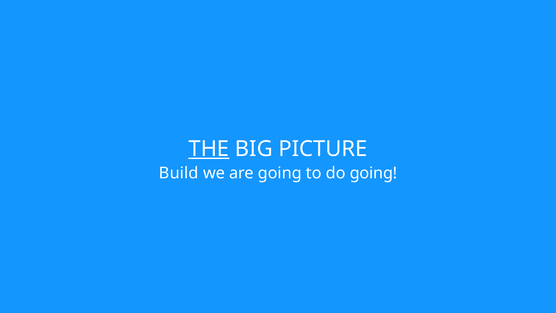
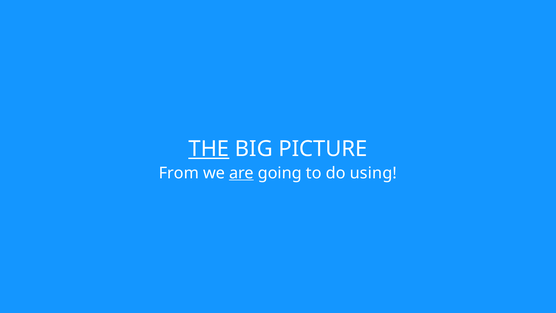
Build: Build -> From
are underline: none -> present
do going: going -> using
